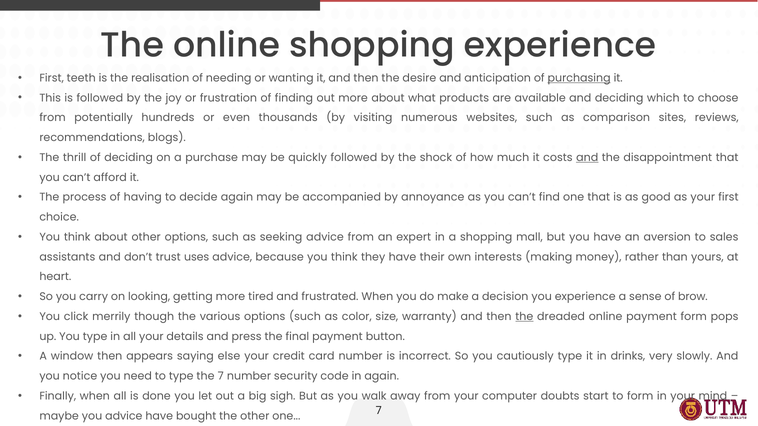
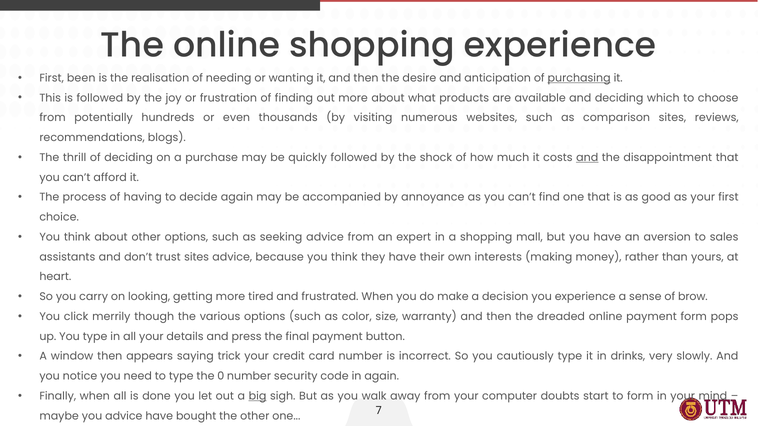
teeth: teeth -> been
trust uses: uses -> sites
the at (524, 317) underline: present -> none
else: else -> trick
the 7: 7 -> 0
big underline: none -> present
